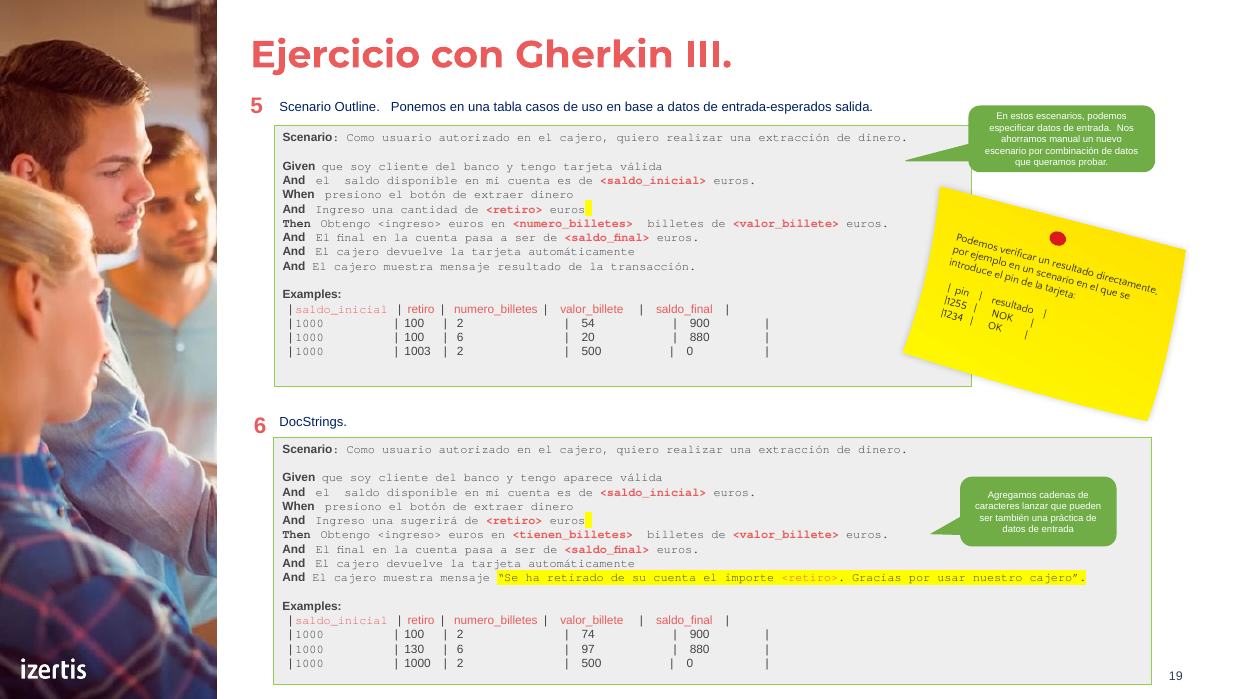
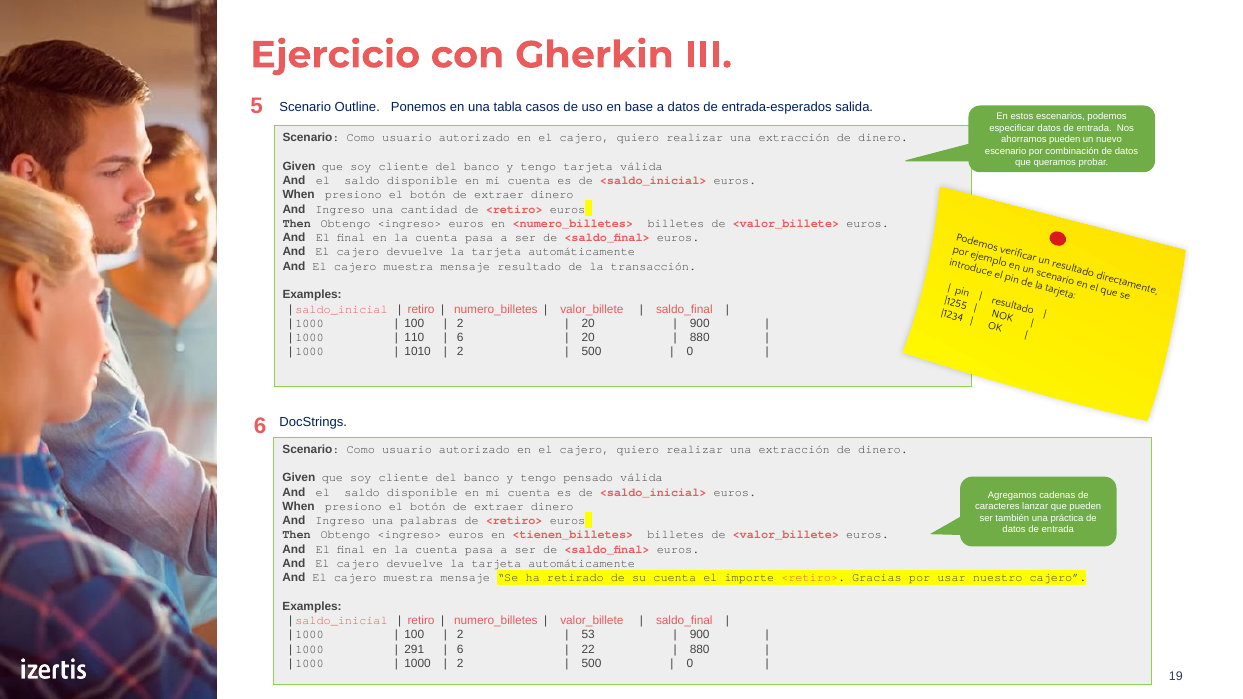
ahorramos manual: manual -> pueden
54 at (588, 324): 54 -> 20
100 at (414, 338): 100 -> 110
1003: 1003 -> 1010
aparece: aparece -> pensado
sugerirá: sugerirá -> palabras
74: 74 -> 53
130: 130 -> 291
97: 97 -> 22
